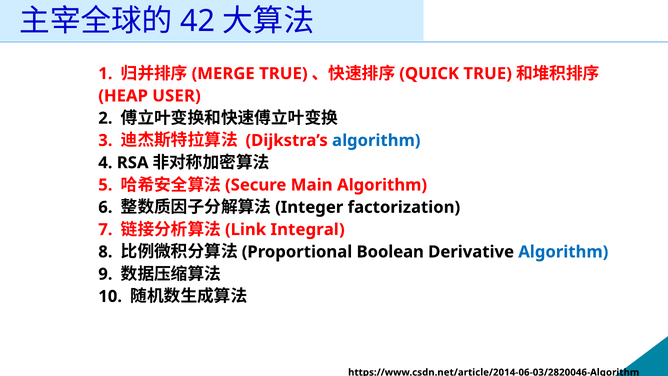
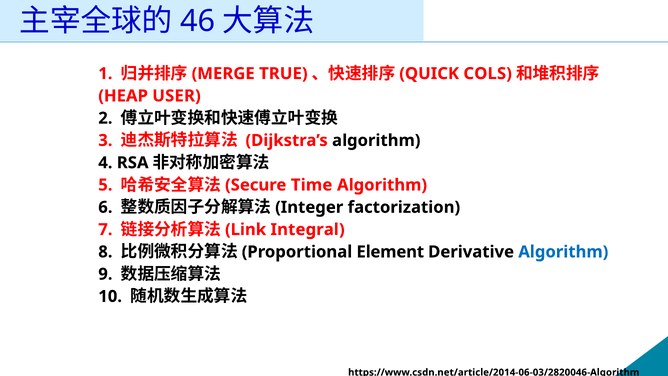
42: 42 -> 46
TRUE at (488, 74): TRUE -> COLS
algorithm at (376, 140) colour: blue -> black
Main: Main -> Time
Boolean: Boolean -> Element
